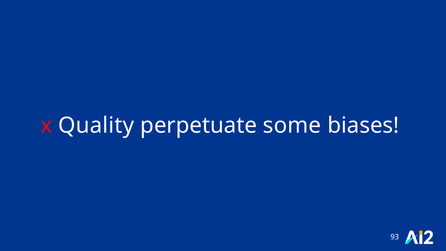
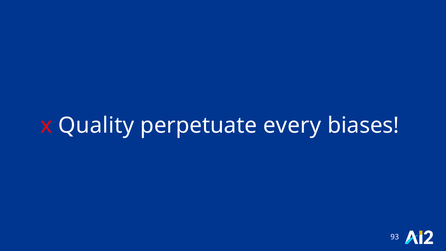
some: some -> every
